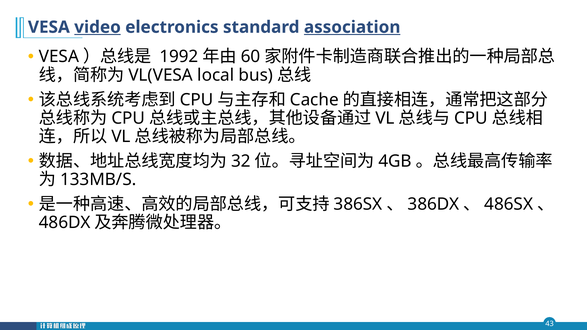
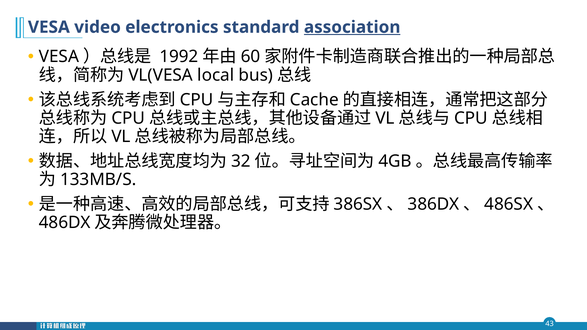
video underline: present -> none
